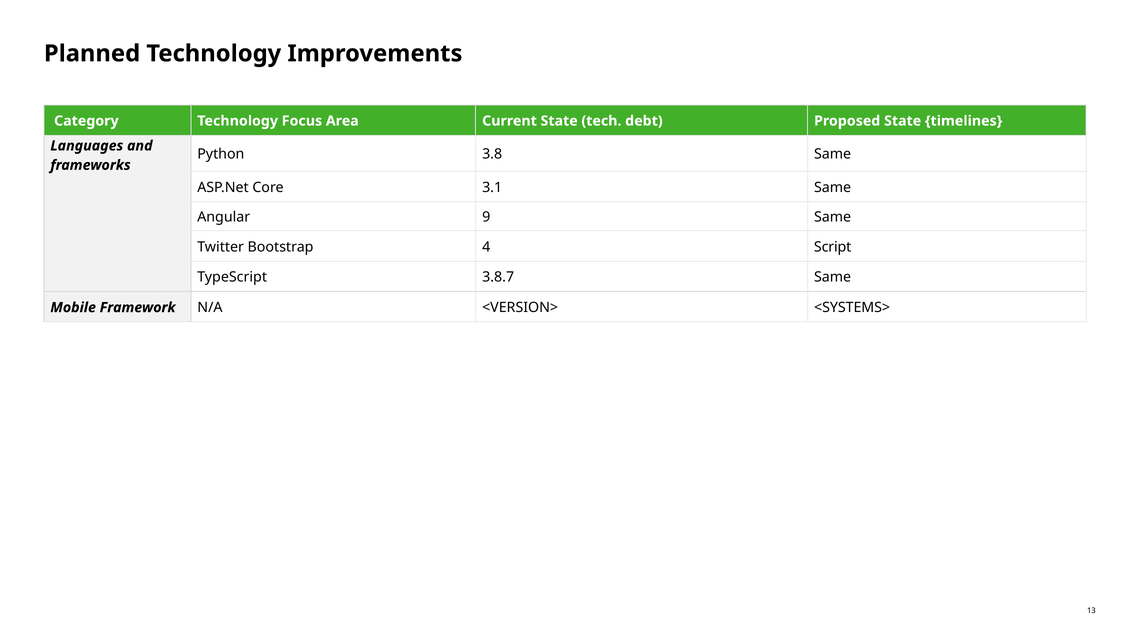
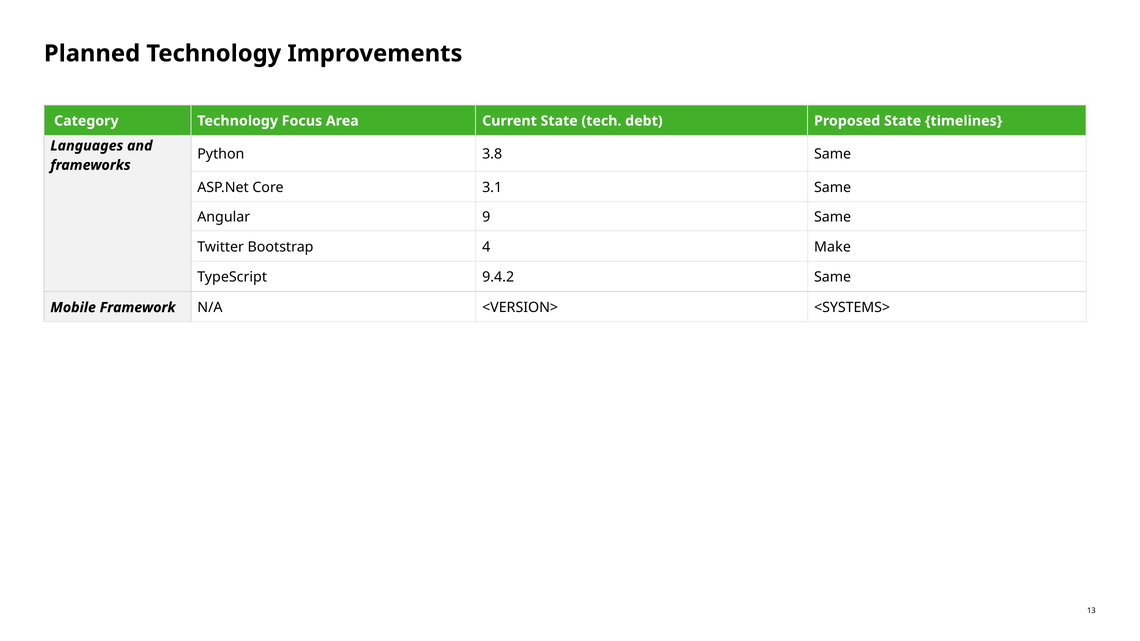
Script: Script -> Make
3.8.7: 3.8.7 -> 9.4.2
